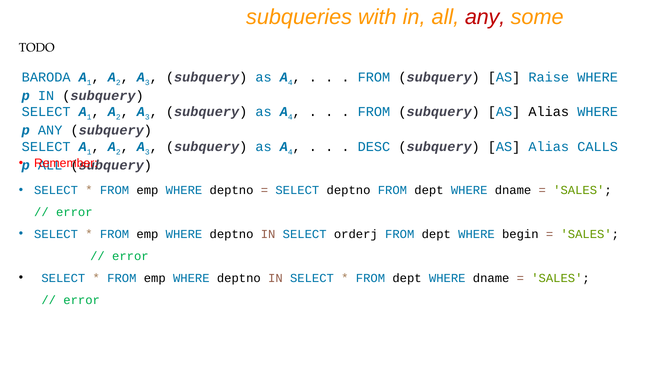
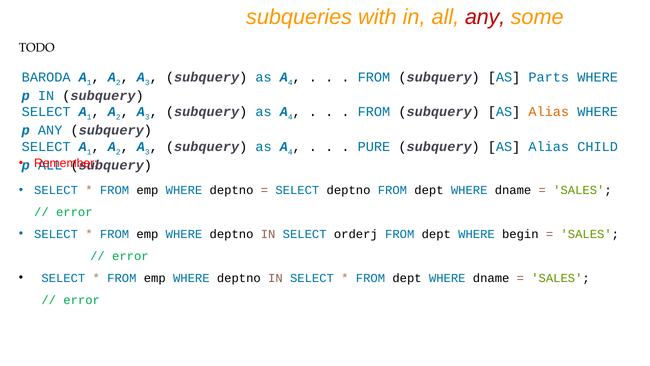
Raise: Raise -> Parts
Alias at (549, 112) colour: black -> orange
DESC: DESC -> PURE
CALLS: CALLS -> CHILD
